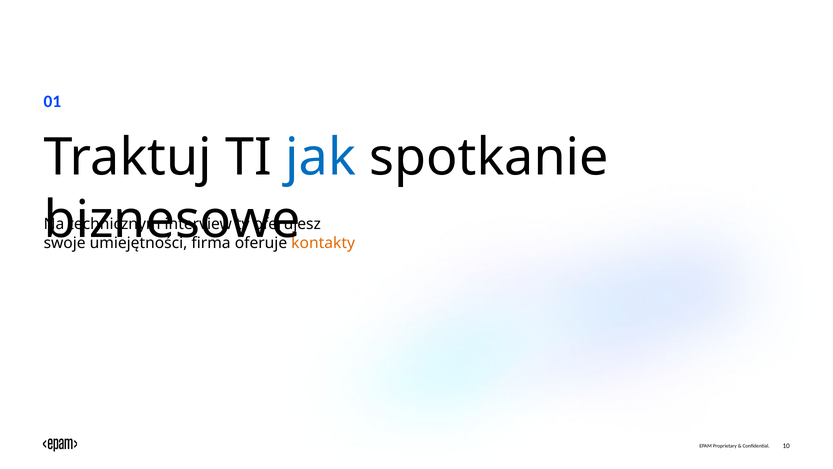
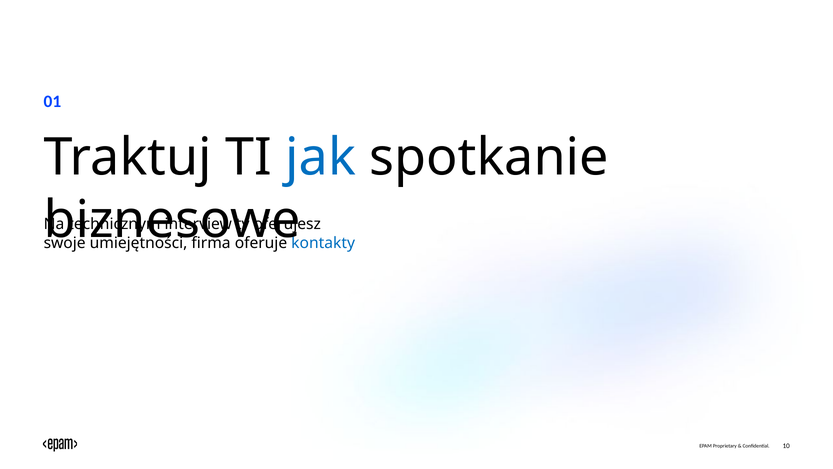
kontakty colour: orange -> blue
